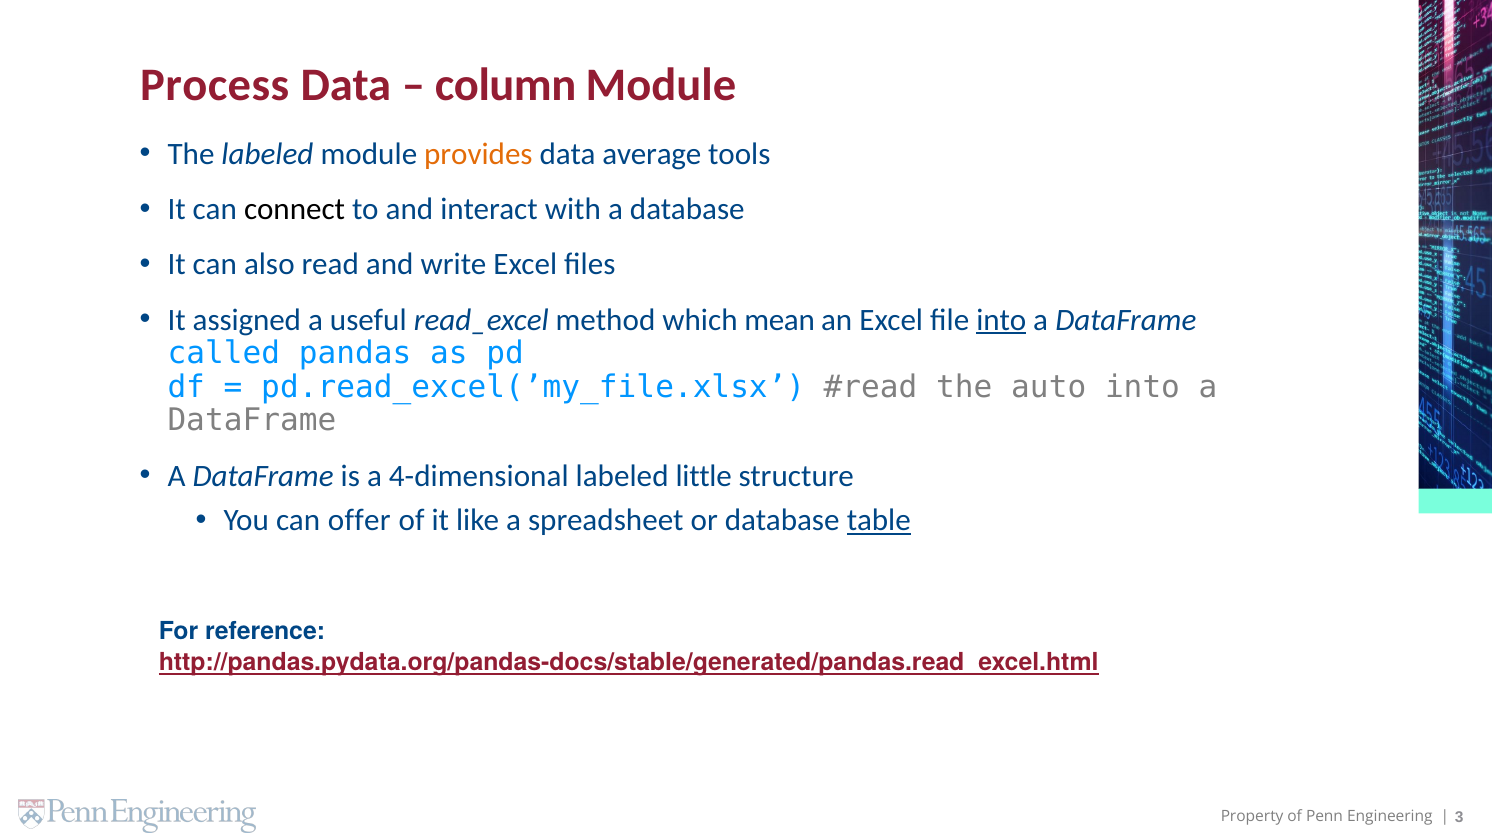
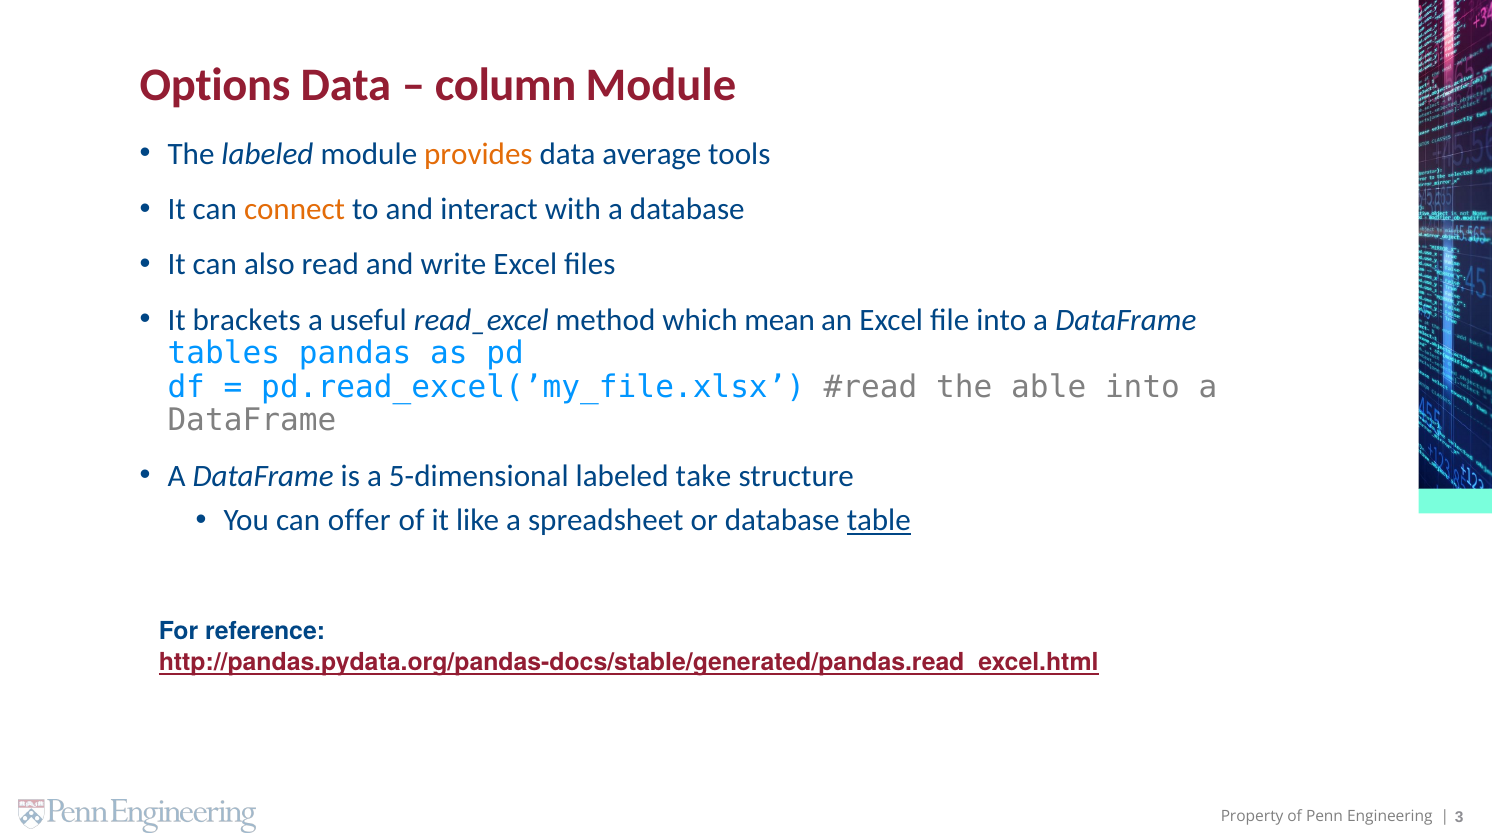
Process: Process -> Options
connect colour: black -> orange
assigned: assigned -> brackets
into at (1001, 320) underline: present -> none
called: called -> tables
auto: auto -> able
4-dimensional: 4-dimensional -> 5-dimensional
little: little -> take
